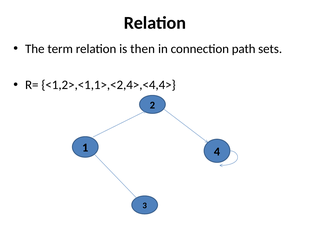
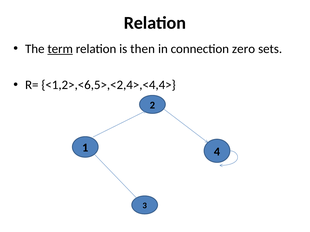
term underline: none -> present
path: path -> zero
<1,2>,<1,1>,<2,4>,<4,4>: <1,2>,<1,1>,<2,4>,<4,4> -> <1,2>,<6,5>,<2,4>,<4,4>
